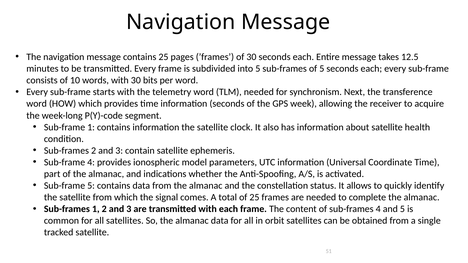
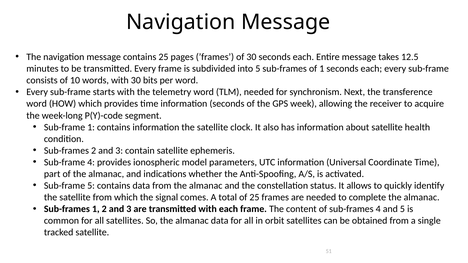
of 5: 5 -> 1
